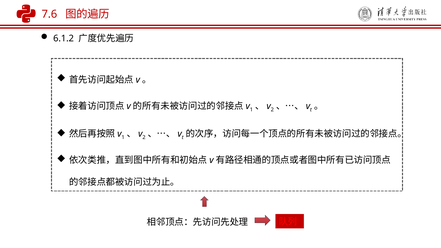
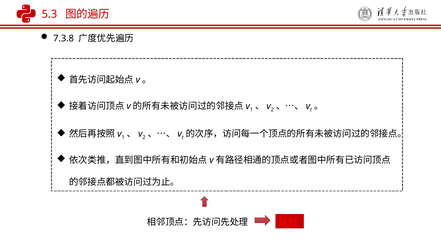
7.6: 7.6 -> 5.3
6.1.2: 6.1.2 -> 7.3.8
